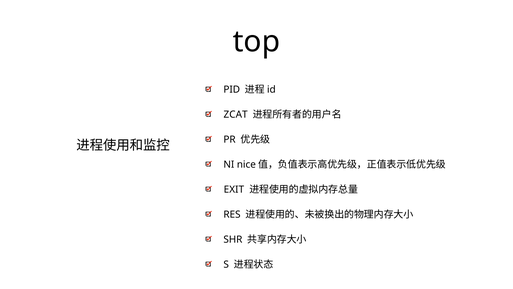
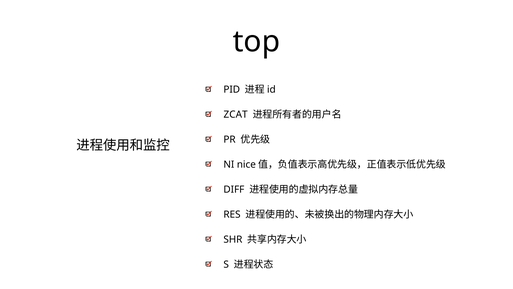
EXIT: EXIT -> DIFF
